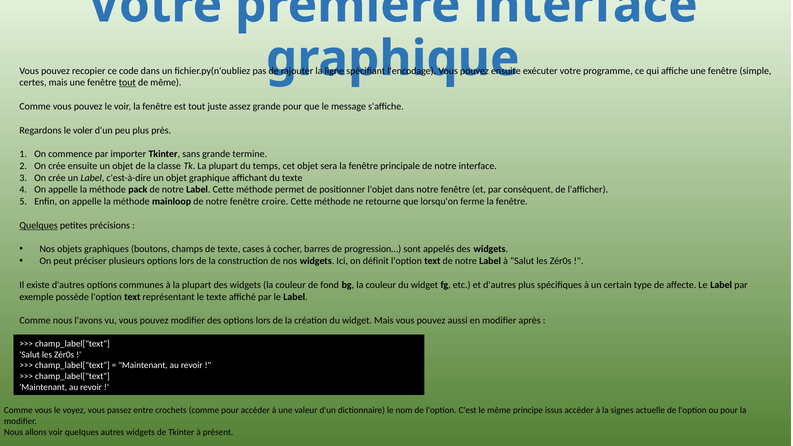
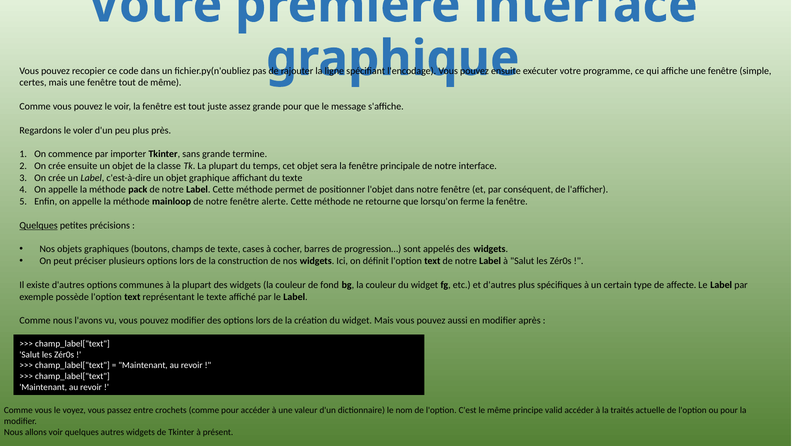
tout at (127, 83) underline: present -> none
croire: croire -> alerte
issus: issus -> valid
signes: signes -> traités
